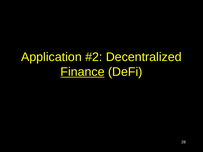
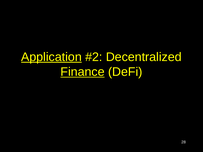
Application underline: none -> present
